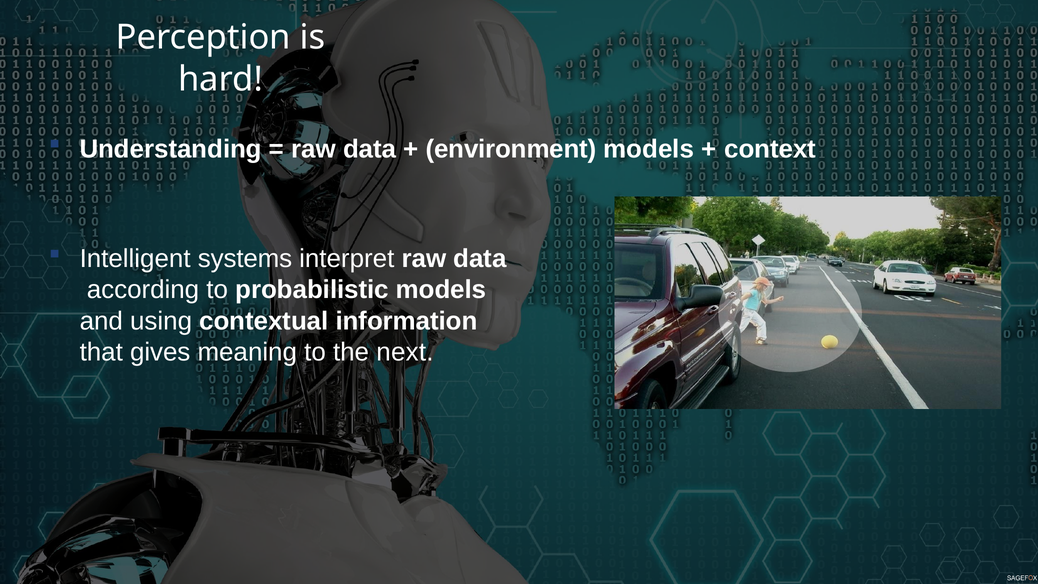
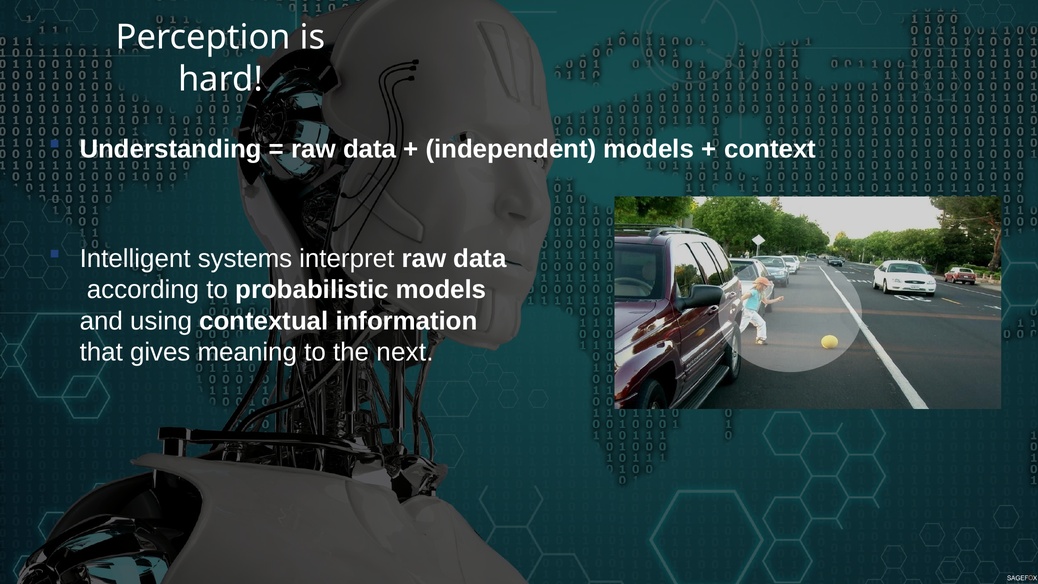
environment: environment -> independent
